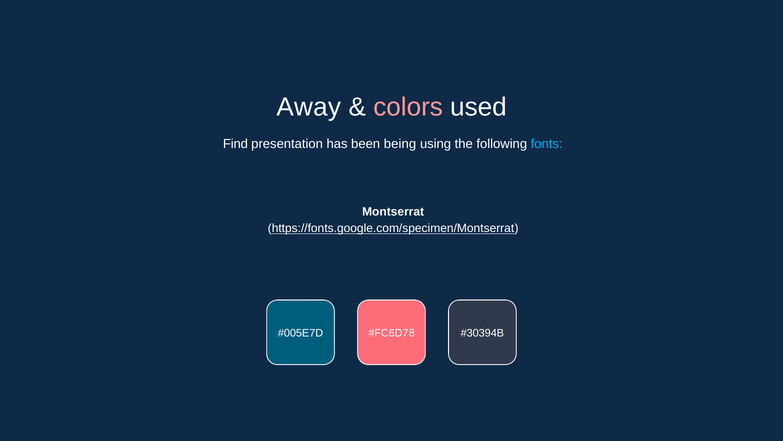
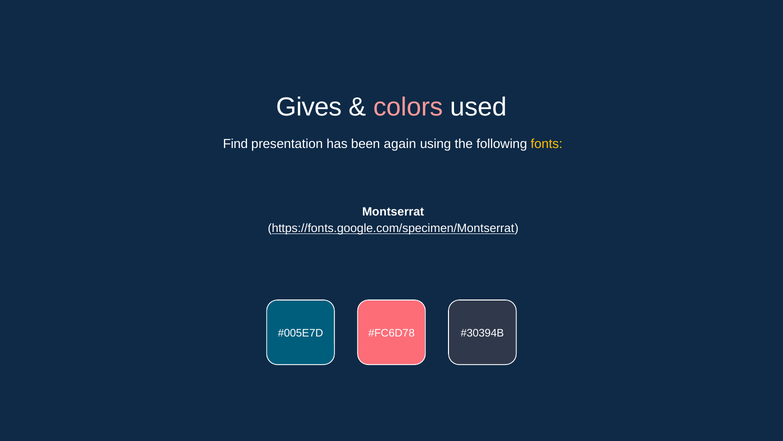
Away: Away -> Gives
being: being -> again
fonts colour: light blue -> yellow
